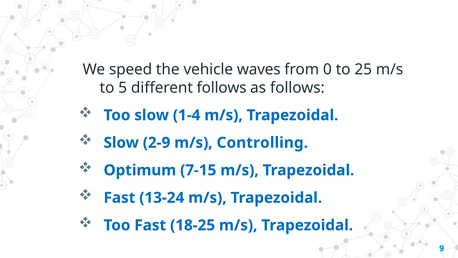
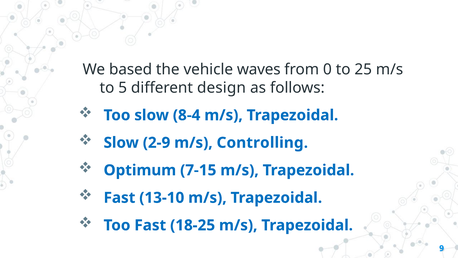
speed: speed -> based
different follows: follows -> design
1-4: 1-4 -> 8-4
13-24: 13-24 -> 13-10
